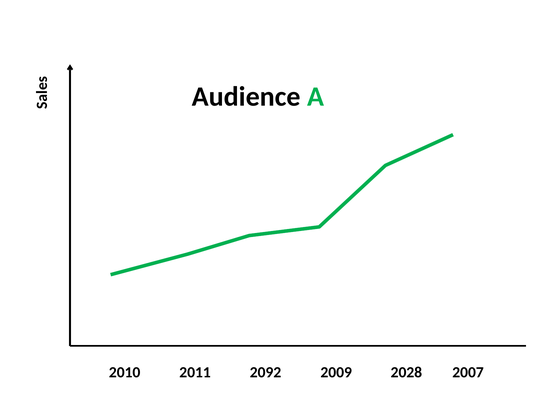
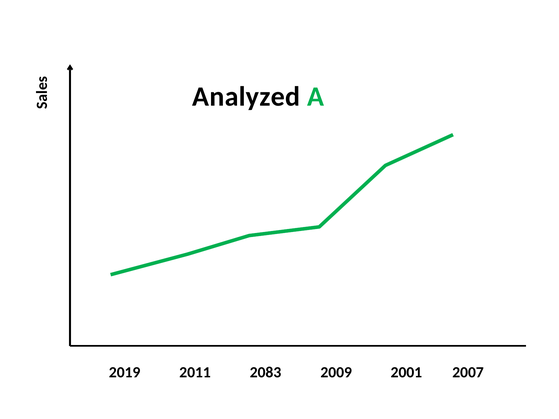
Audience: Audience -> Analyzed
2010: 2010 -> 2019
2092: 2092 -> 2083
2028: 2028 -> 2001
